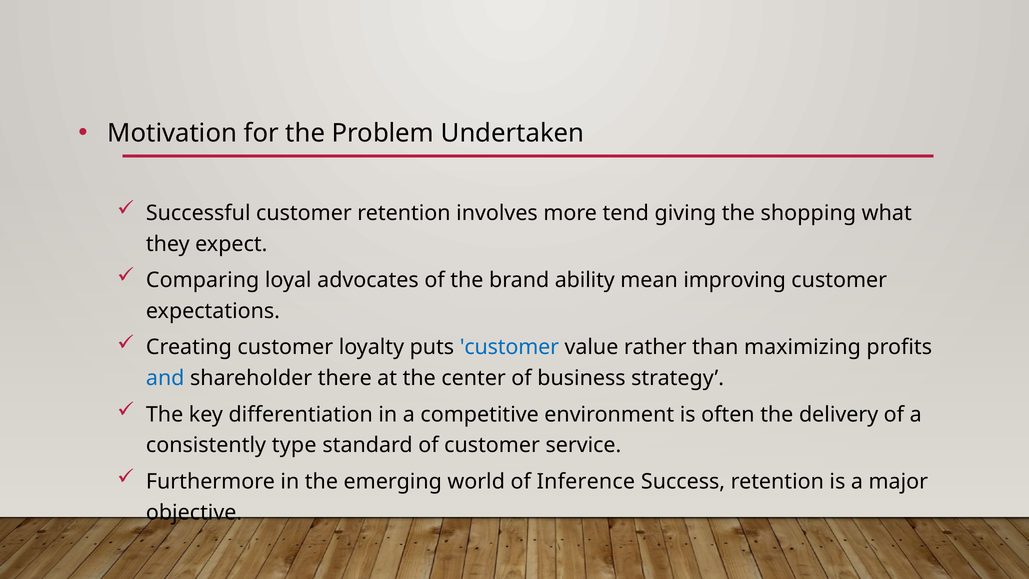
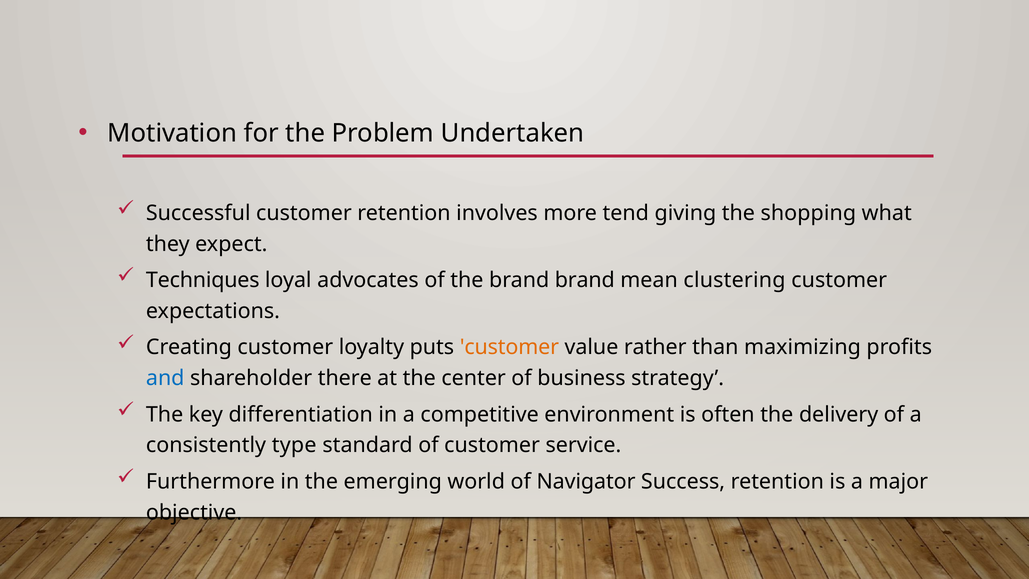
Comparing: Comparing -> Techniques
brand ability: ability -> brand
improving: improving -> clustering
customer at (509, 347) colour: blue -> orange
Inference: Inference -> Navigator
